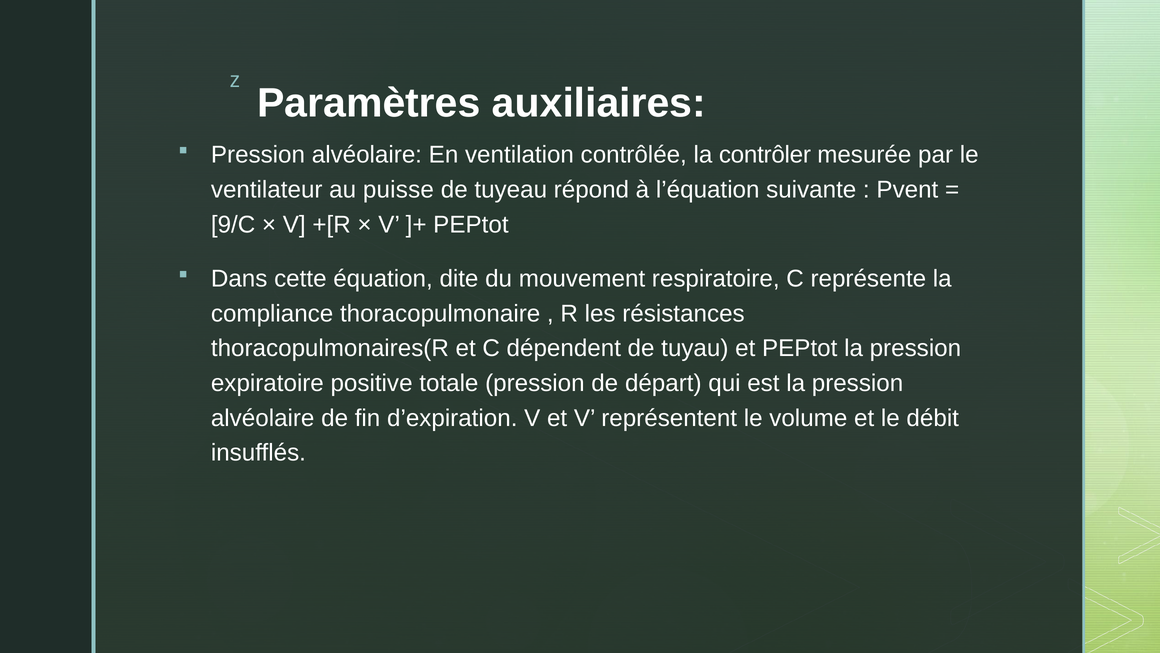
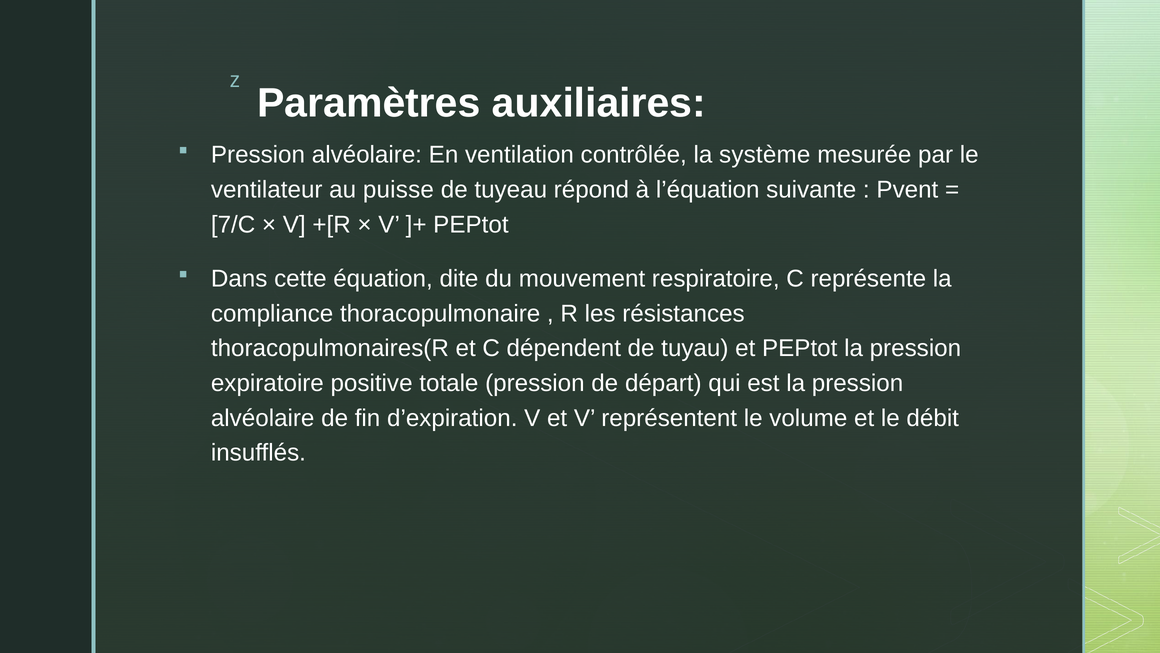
contrôler: contrôler -> système
9/C: 9/C -> 7/C
